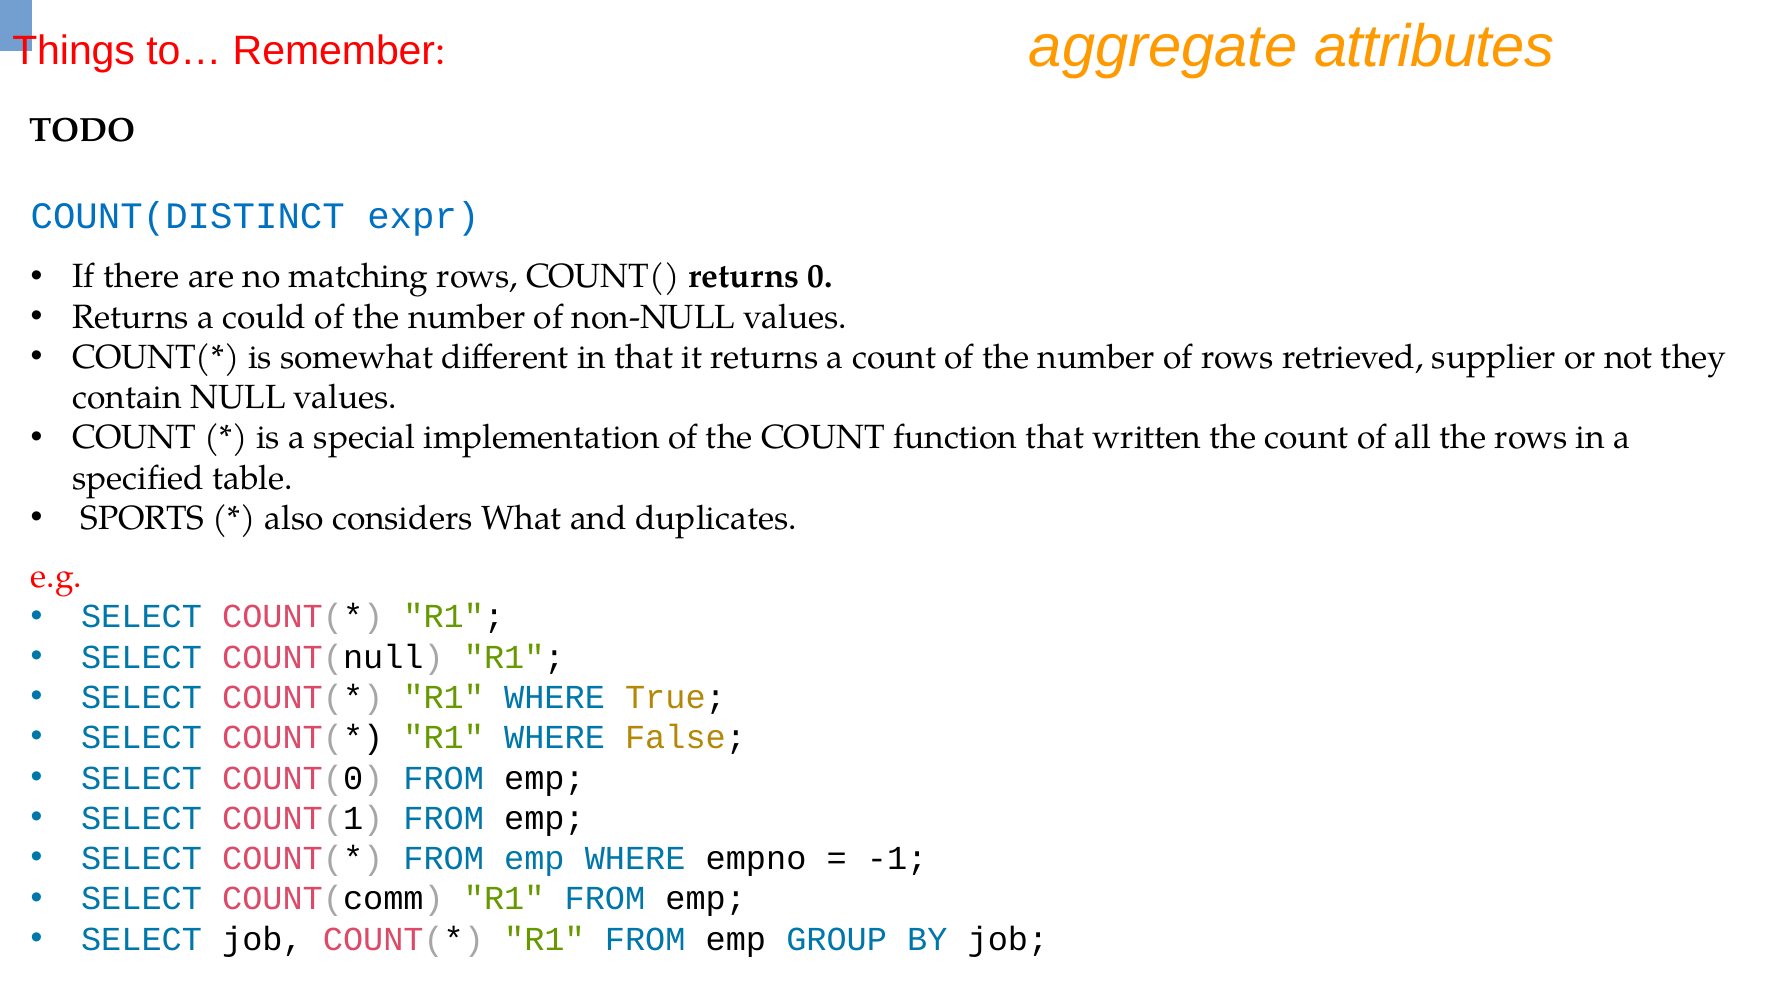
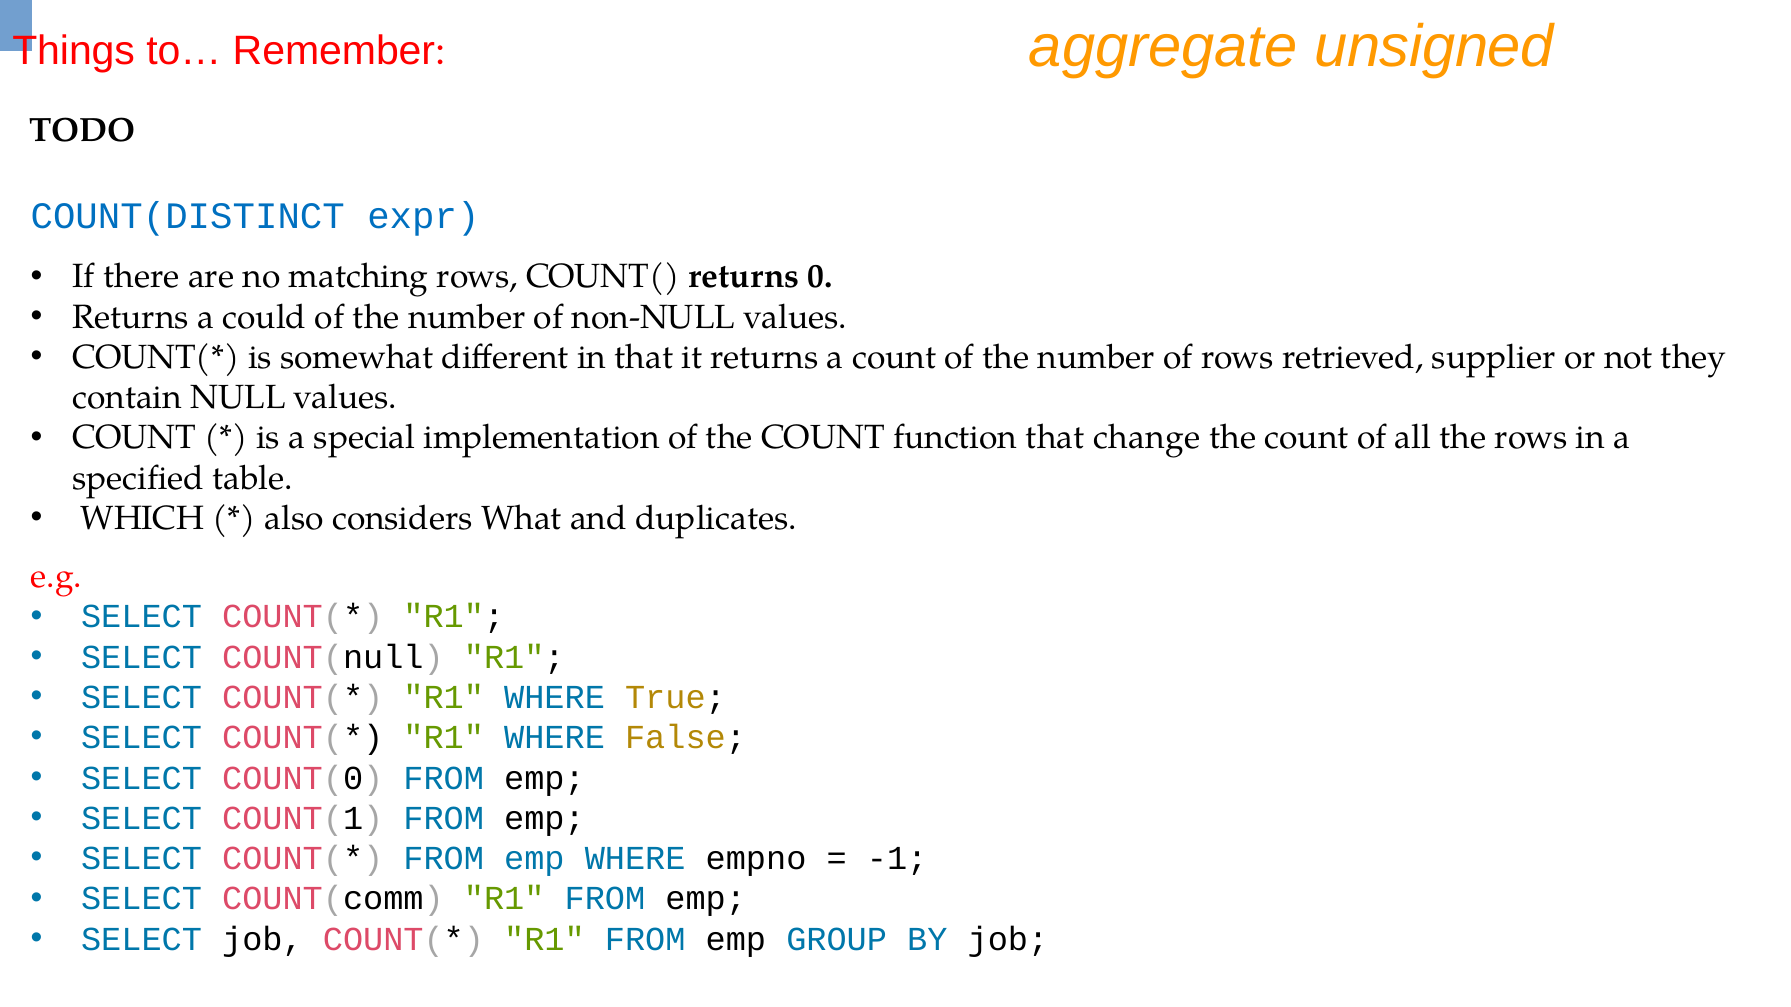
attributes: attributes -> unsigned
written: written -> change
SPORTS: SPORTS -> WHICH
